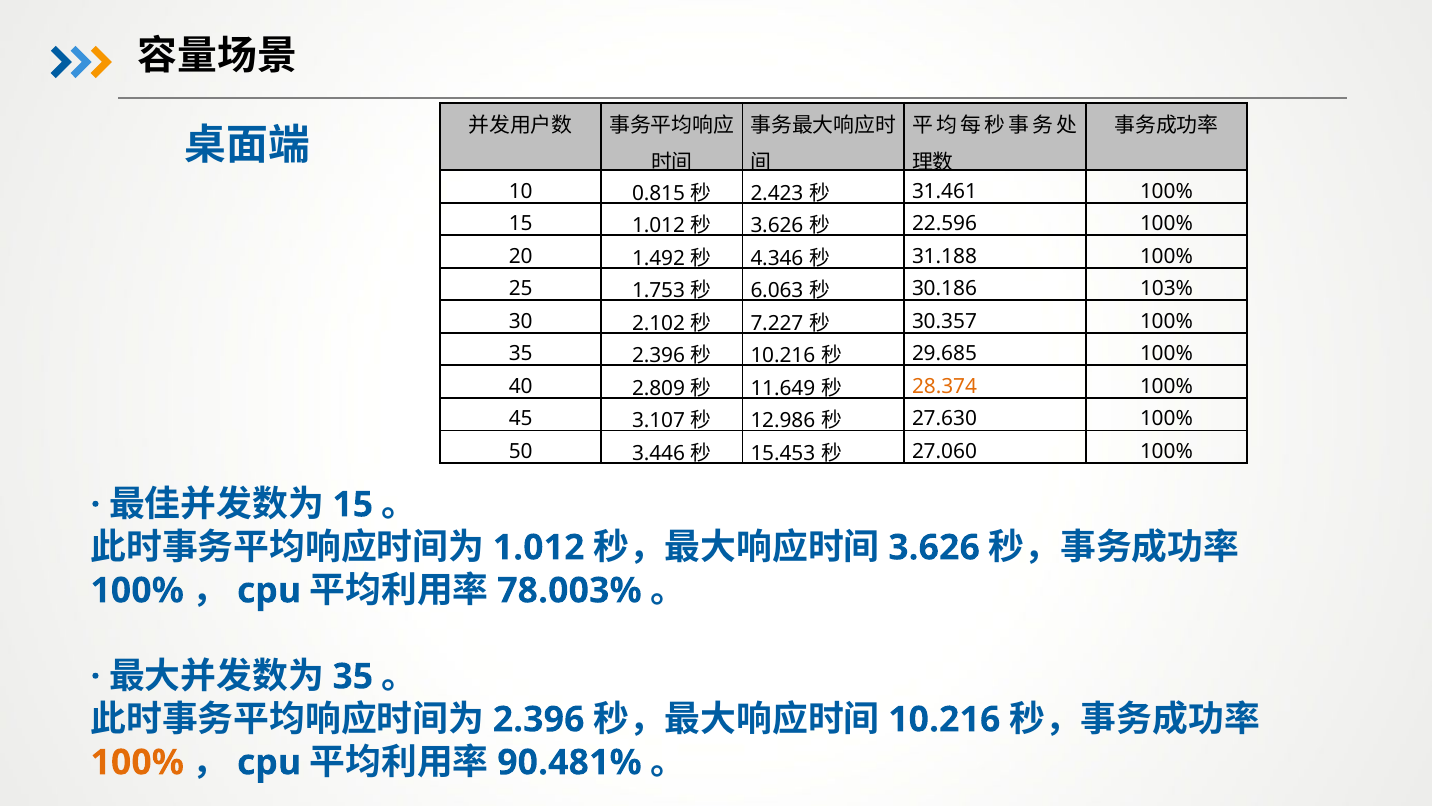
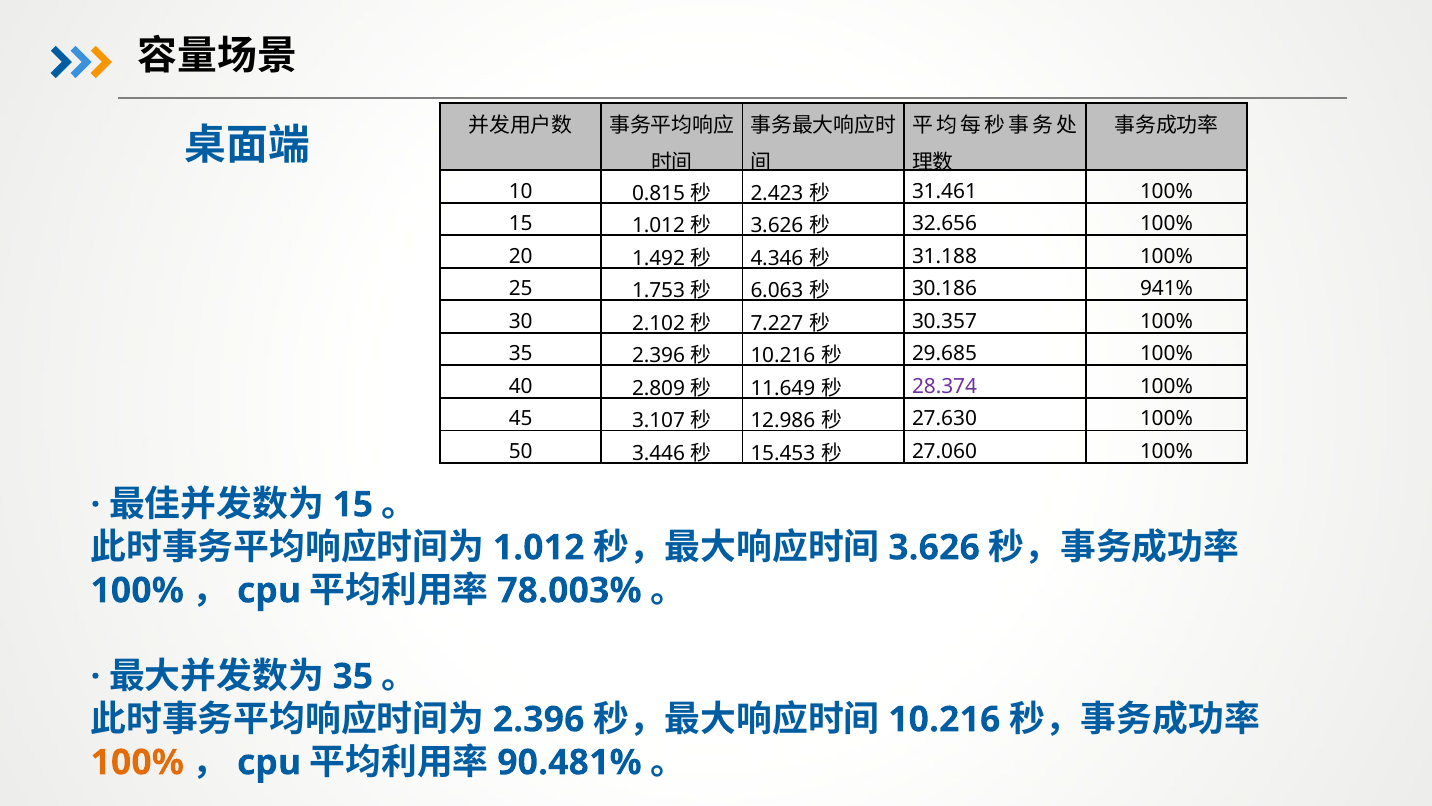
22.596: 22.596 -> 32.656
103%: 103% -> 941%
28.374 colour: orange -> purple
